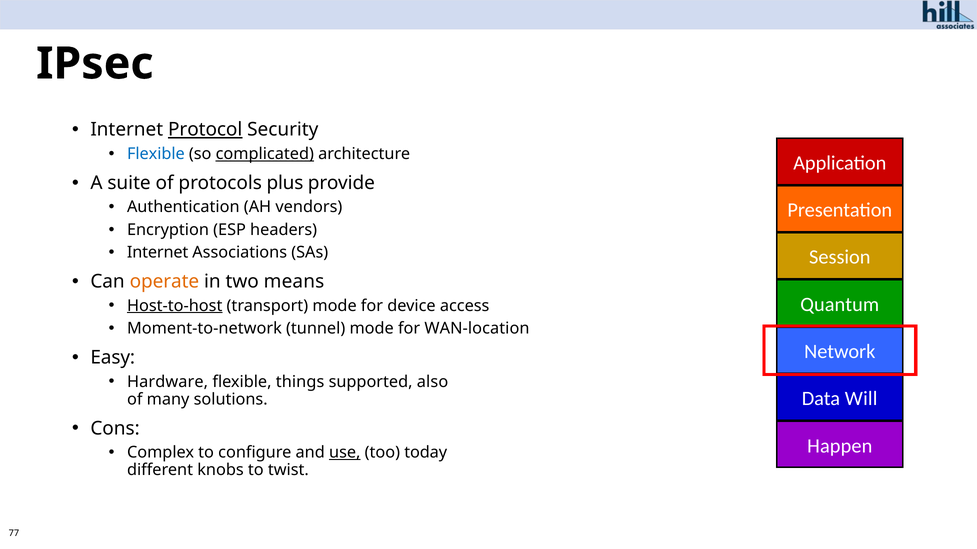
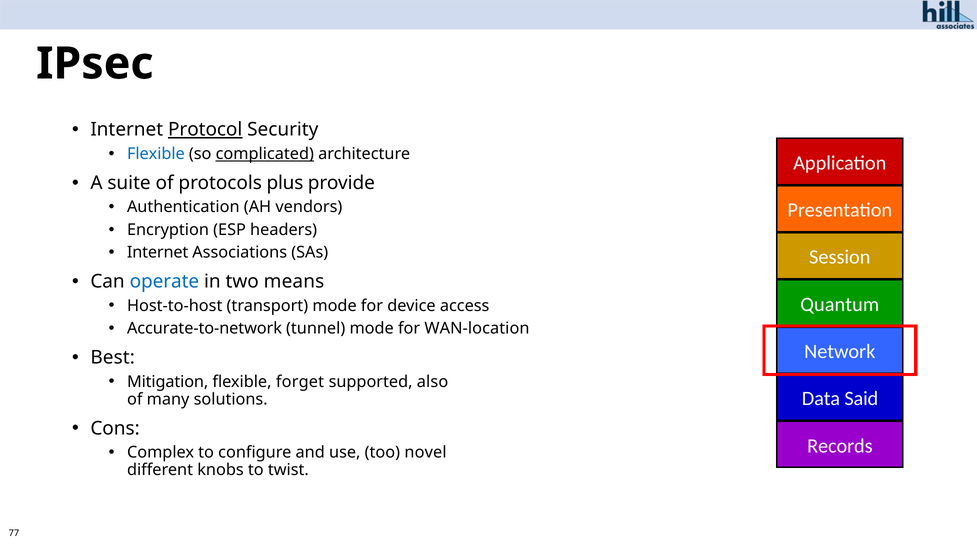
operate colour: orange -> blue
Host-to-host underline: present -> none
Moment-to-network: Moment-to-network -> Accurate-to-network
Easy: Easy -> Best
Hardware: Hardware -> Mitigation
things: things -> forget
Will: Will -> Said
Happen: Happen -> Records
use underline: present -> none
today: today -> novel
